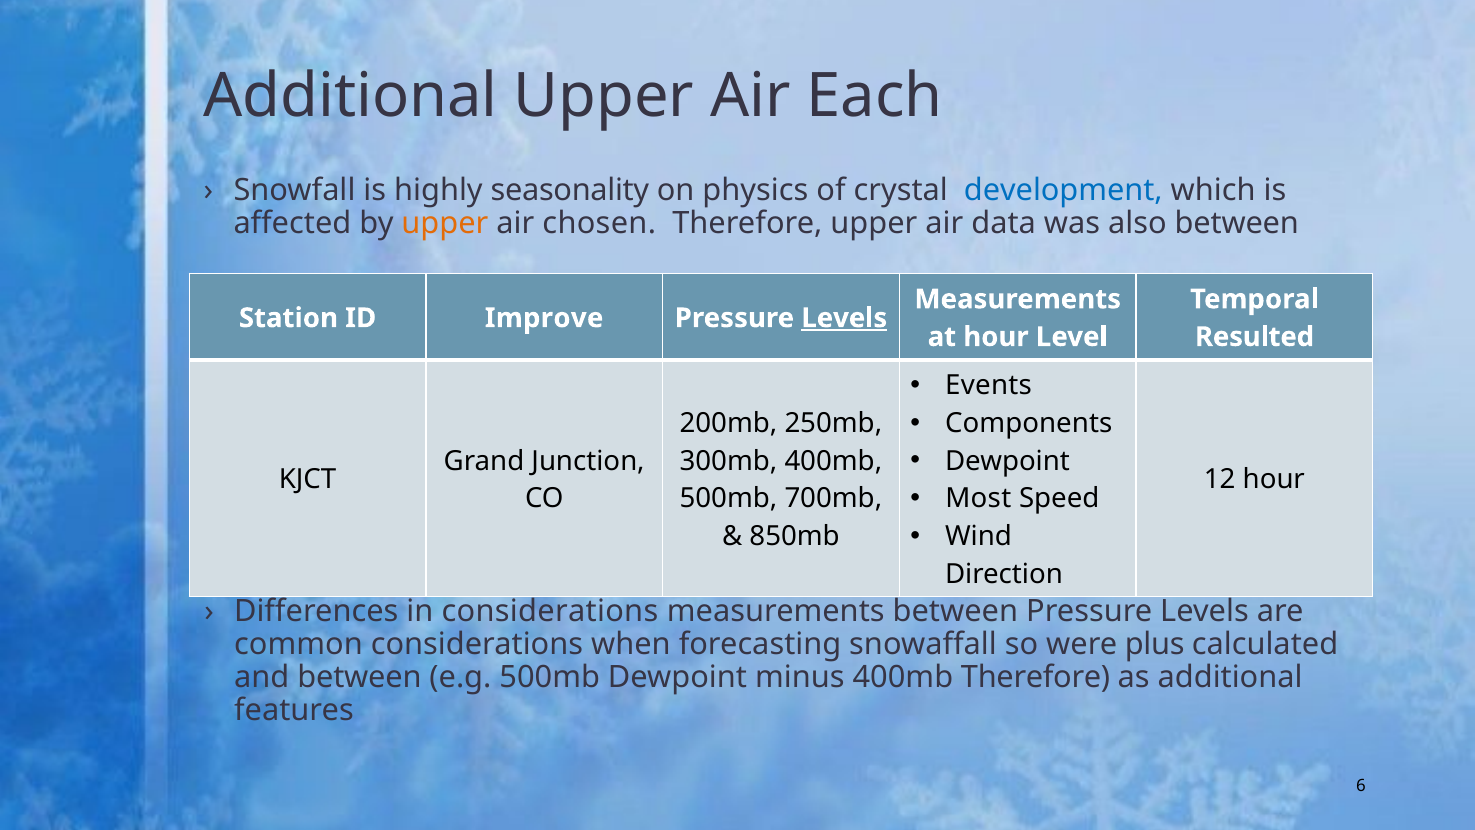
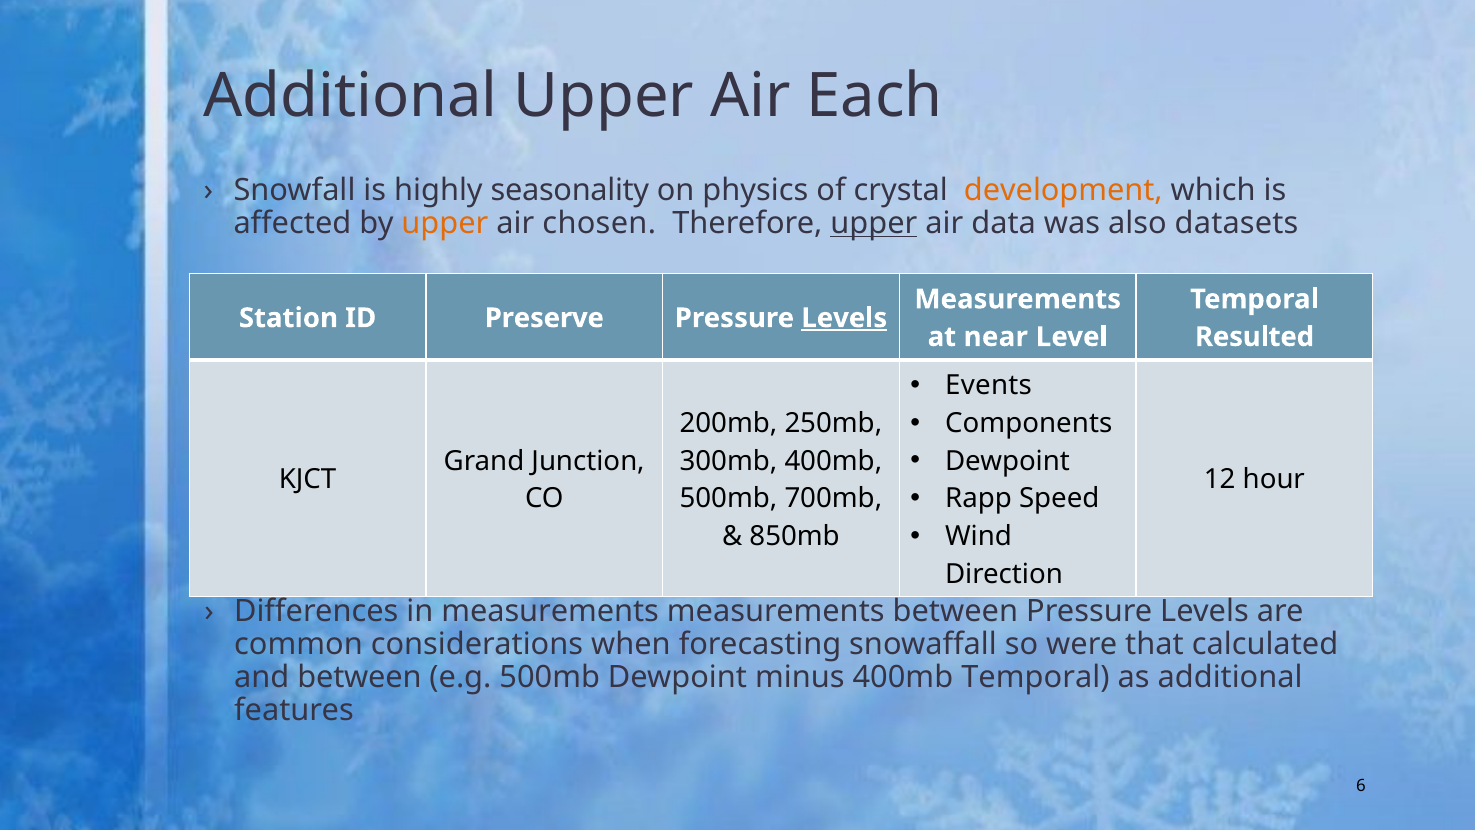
development colour: blue -> orange
upper at (874, 223) underline: none -> present
also between: between -> datasets
Improve: Improve -> Preserve
at hour: hour -> near
Most: Most -> Rapp
in considerations: considerations -> measurements
plus: plus -> that
400mb Therefore: Therefore -> Temporal
